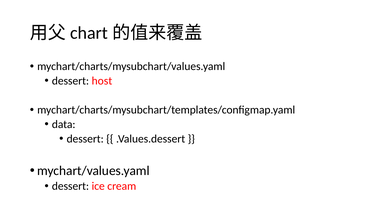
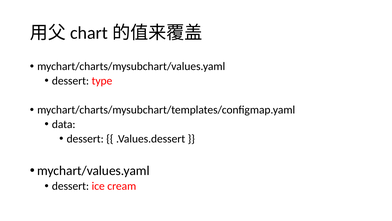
host: host -> type
